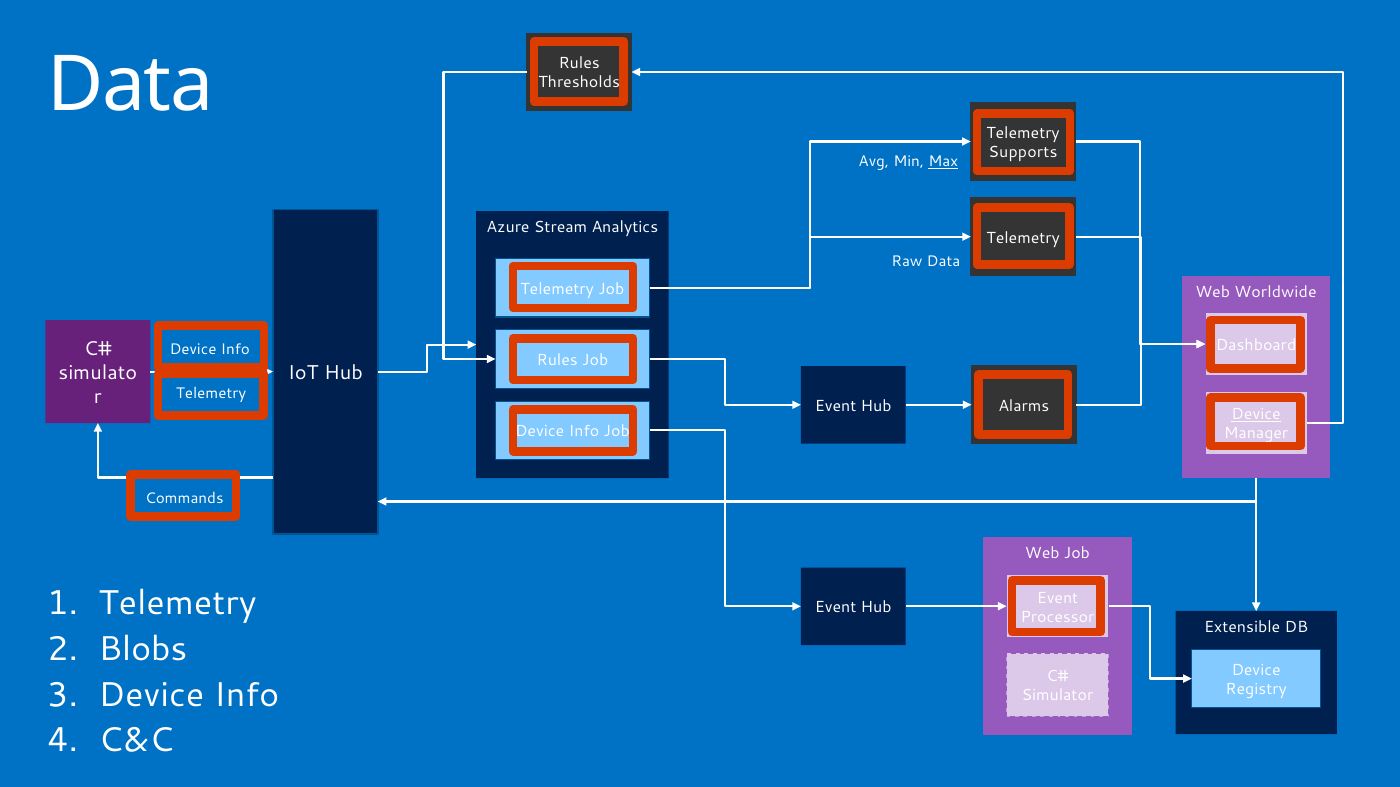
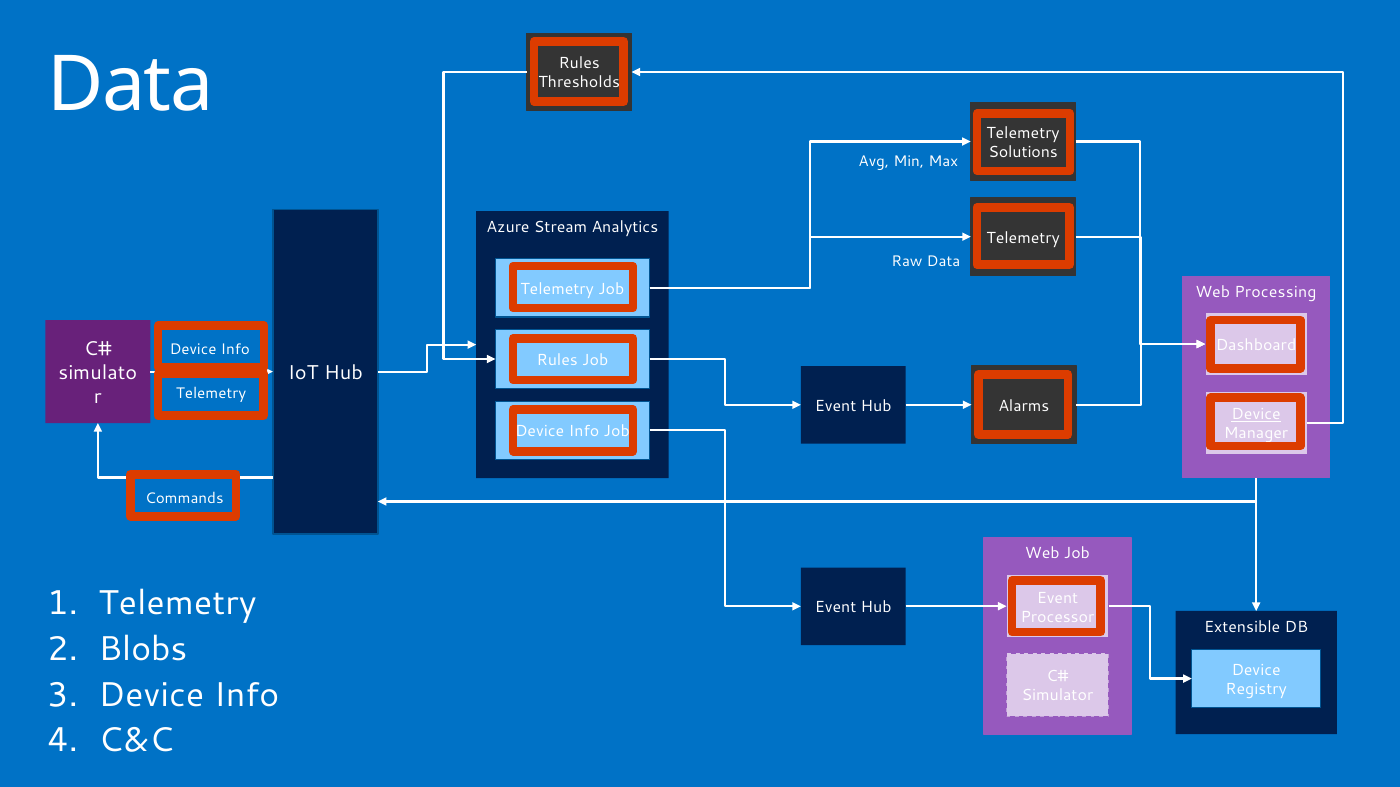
Supports: Supports -> Solutions
Max underline: present -> none
Worldwide: Worldwide -> Processing
